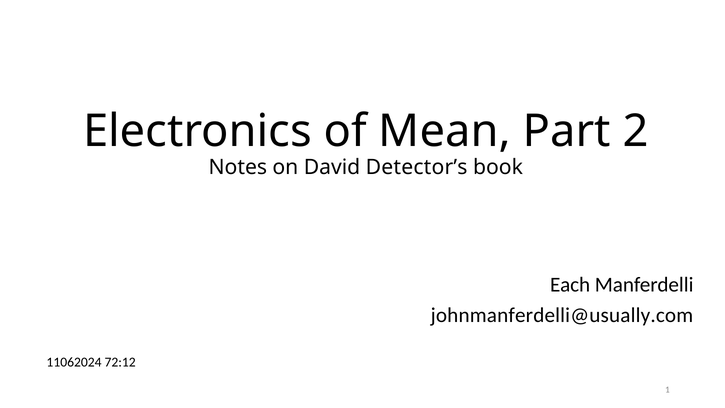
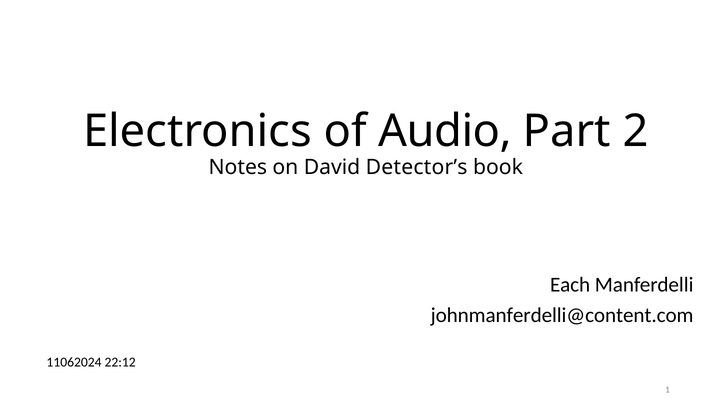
Mean: Mean -> Audio
johnmanferdelli@usually.com: johnmanferdelli@usually.com -> johnmanferdelli@content.com
72:12: 72:12 -> 22:12
